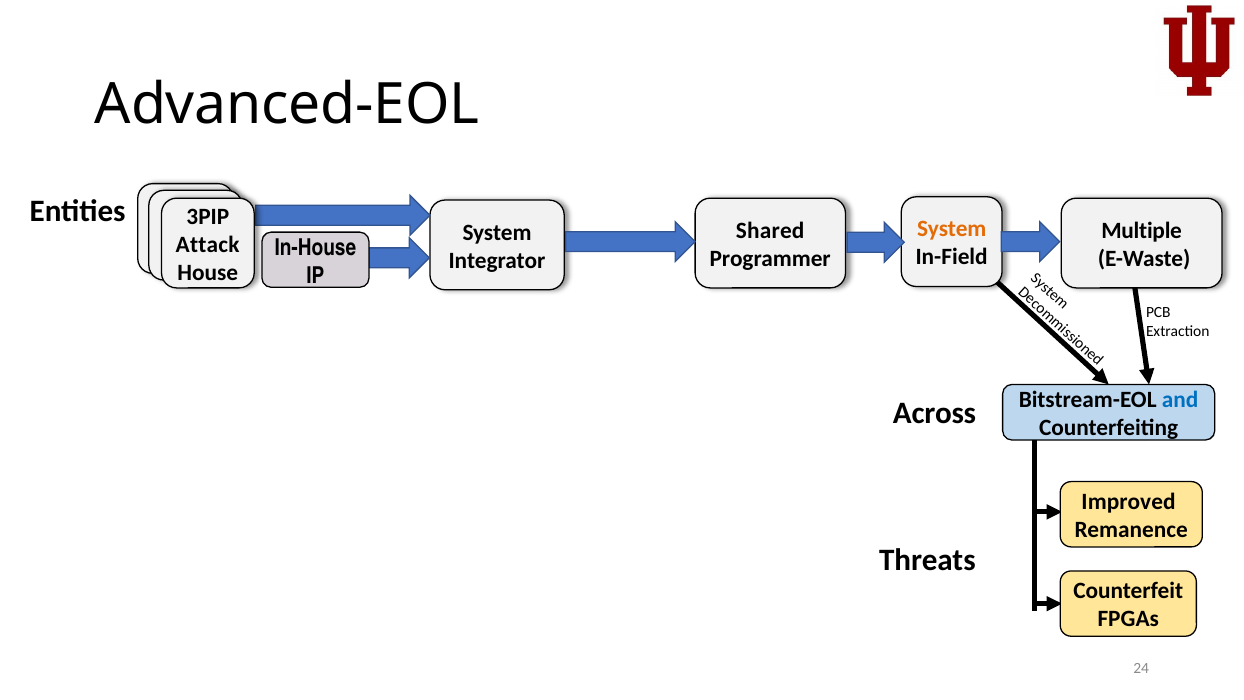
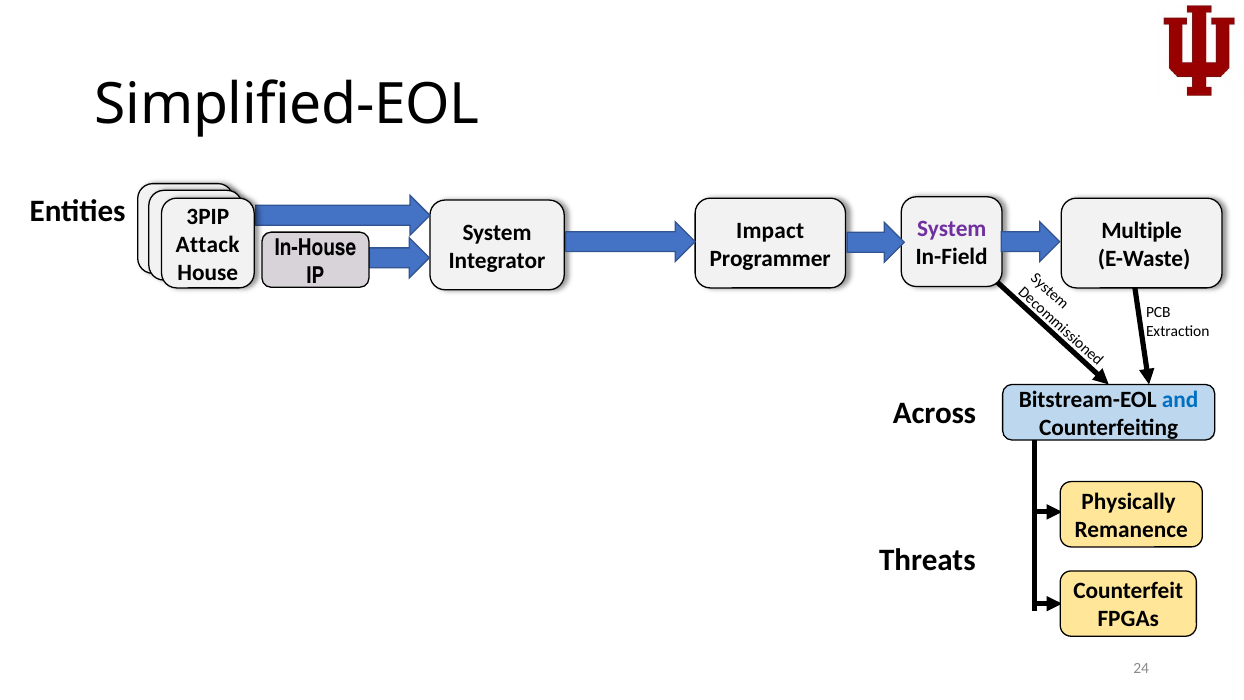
Advanced-EOL: Advanced-EOL -> Simplified-EOL
System at (952, 229) colour: orange -> purple
Shared: Shared -> Impact
Improved: Improved -> Physically
